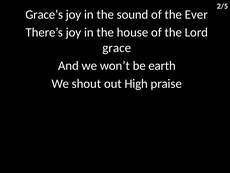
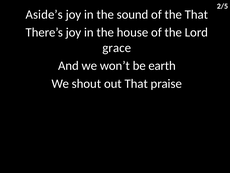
Grace’s: Grace’s -> Aside’s
the Ever: Ever -> That
out High: High -> That
